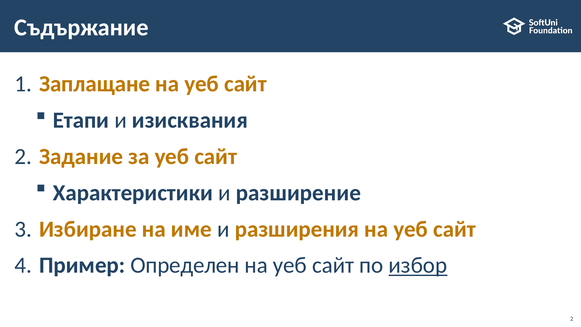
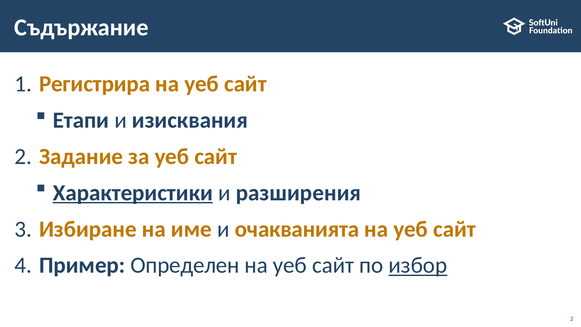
Заплащане: Заплащане -> Регистрира
Характеристики underline: none -> present
разширение: разширение -> разширения
разширения: разширения -> очакванията
